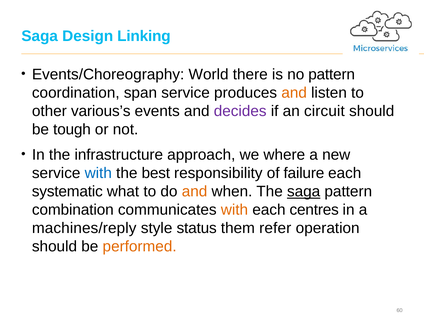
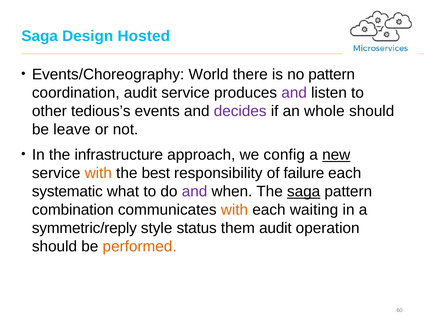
Linking: Linking -> Hosted
coordination span: span -> audit
and at (294, 93) colour: orange -> purple
various’s: various’s -> tedious’s
circuit: circuit -> whole
tough: tough -> leave
where: where -> config
new underline: none -> present
with at (98, 173) colour: blue -> orange
and at (195, 192) colour: orange -> purple
centres: centres -> waiting
machines/reply: machines/reply -> symmetric/reply
them refer: refer -> audit
